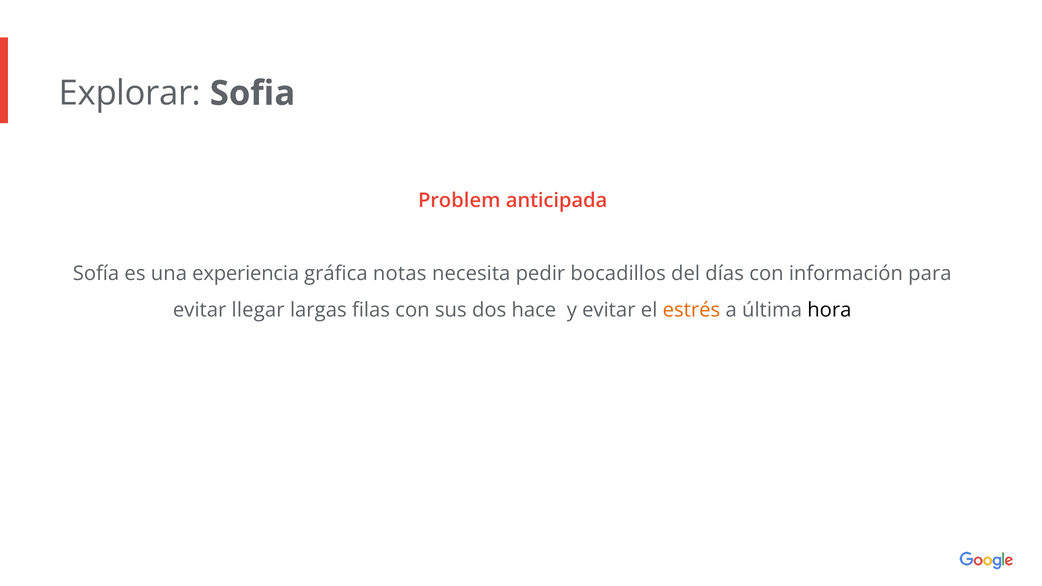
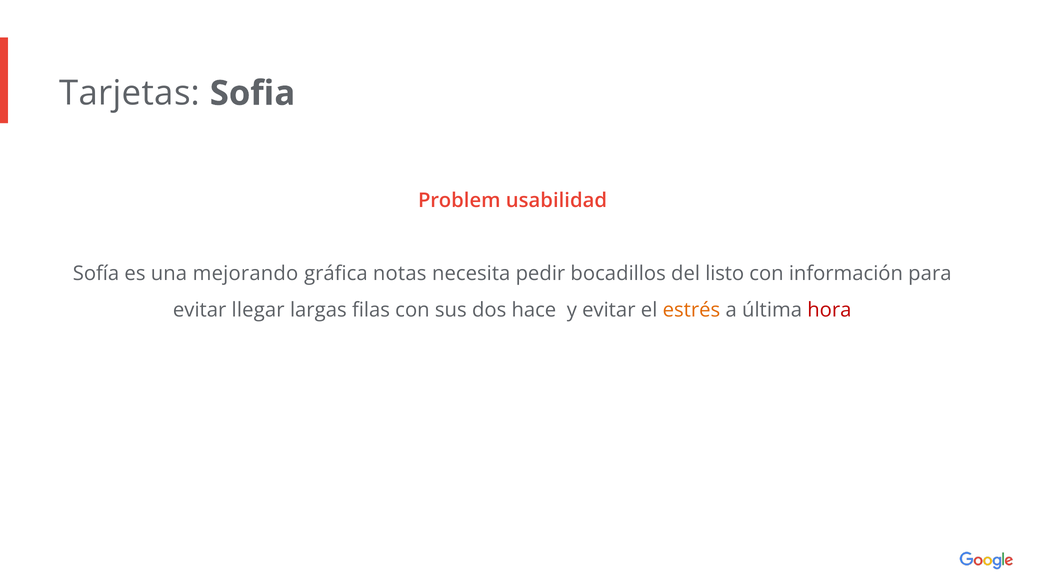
Explorar: Explorar -> Tarjetas
anticipada: anticipada -> usabilidad
experiencia: experiencia -> mejorando
días: días -> listo
hora colour: black -> red
